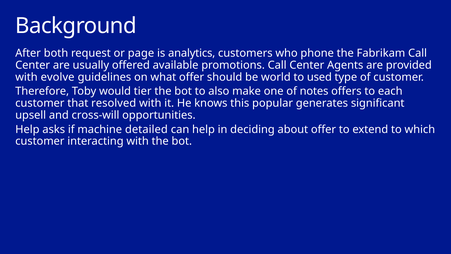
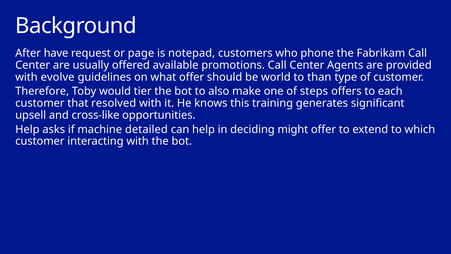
both: both -> have
analytics: analytics -> notepad
used: used -> than
notes: notes -> steps
popular: popular -> training
cross-will: cross-will -> cross-like
about: about -> might
